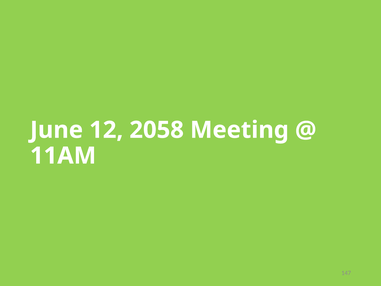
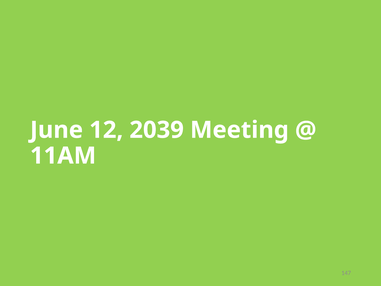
2058: 2058 -> 2039
